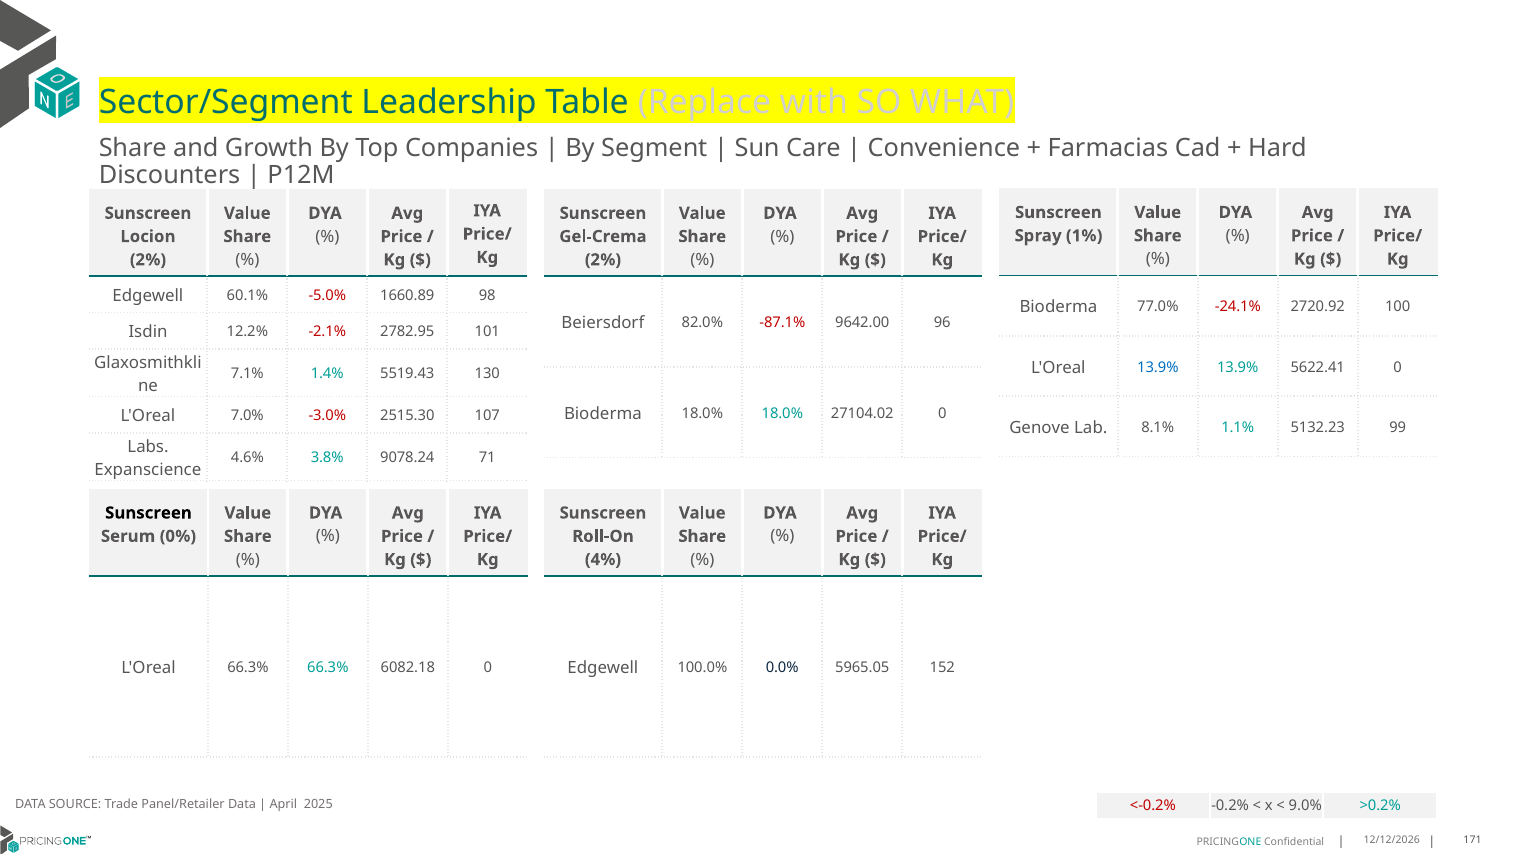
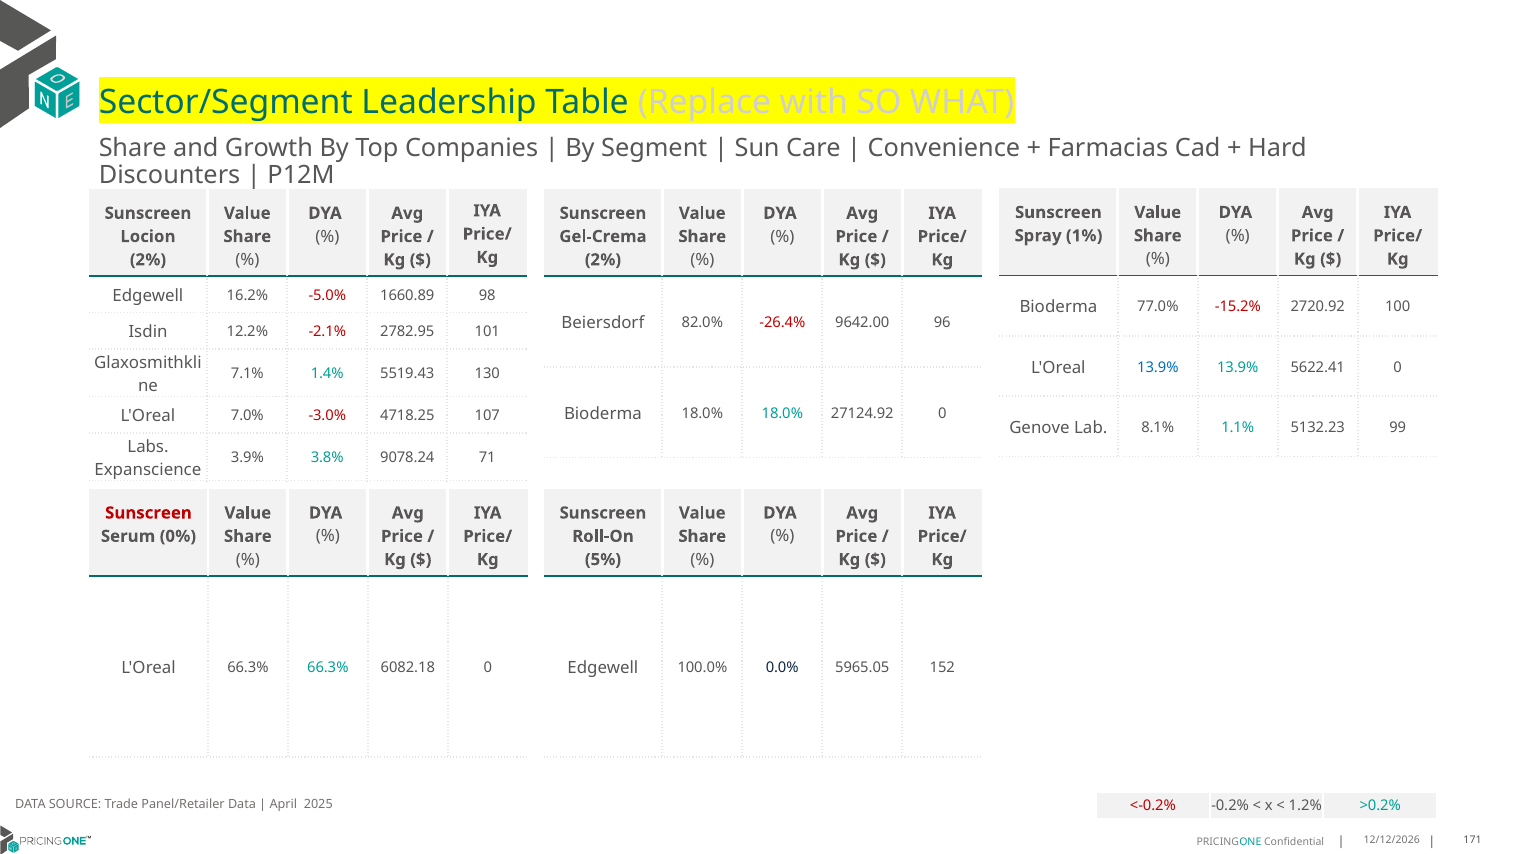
60.1%: 60.1% -> 16.2%
-24.1%: -24.1% -> -15.2%
-87.1%: -87.1% -> -26.4%
27104.02: 27104.02 -> 27124.92
2515.30: 2515.30 -> 4718.25
4.6%: 4.6% -> 3.9%
Sunscreen at (148, 513) colour: black -> red
4%: 4% -> 5%
9.0%: 9.0% -> 1.2%
